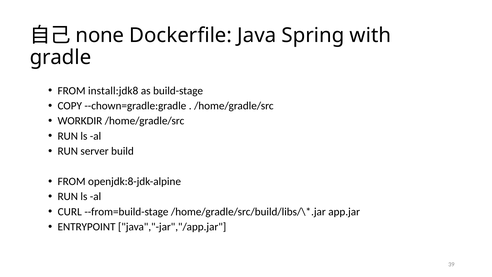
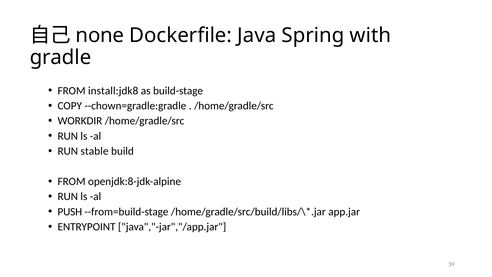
server: server -> stable
CURL: CURL -> PUSH
